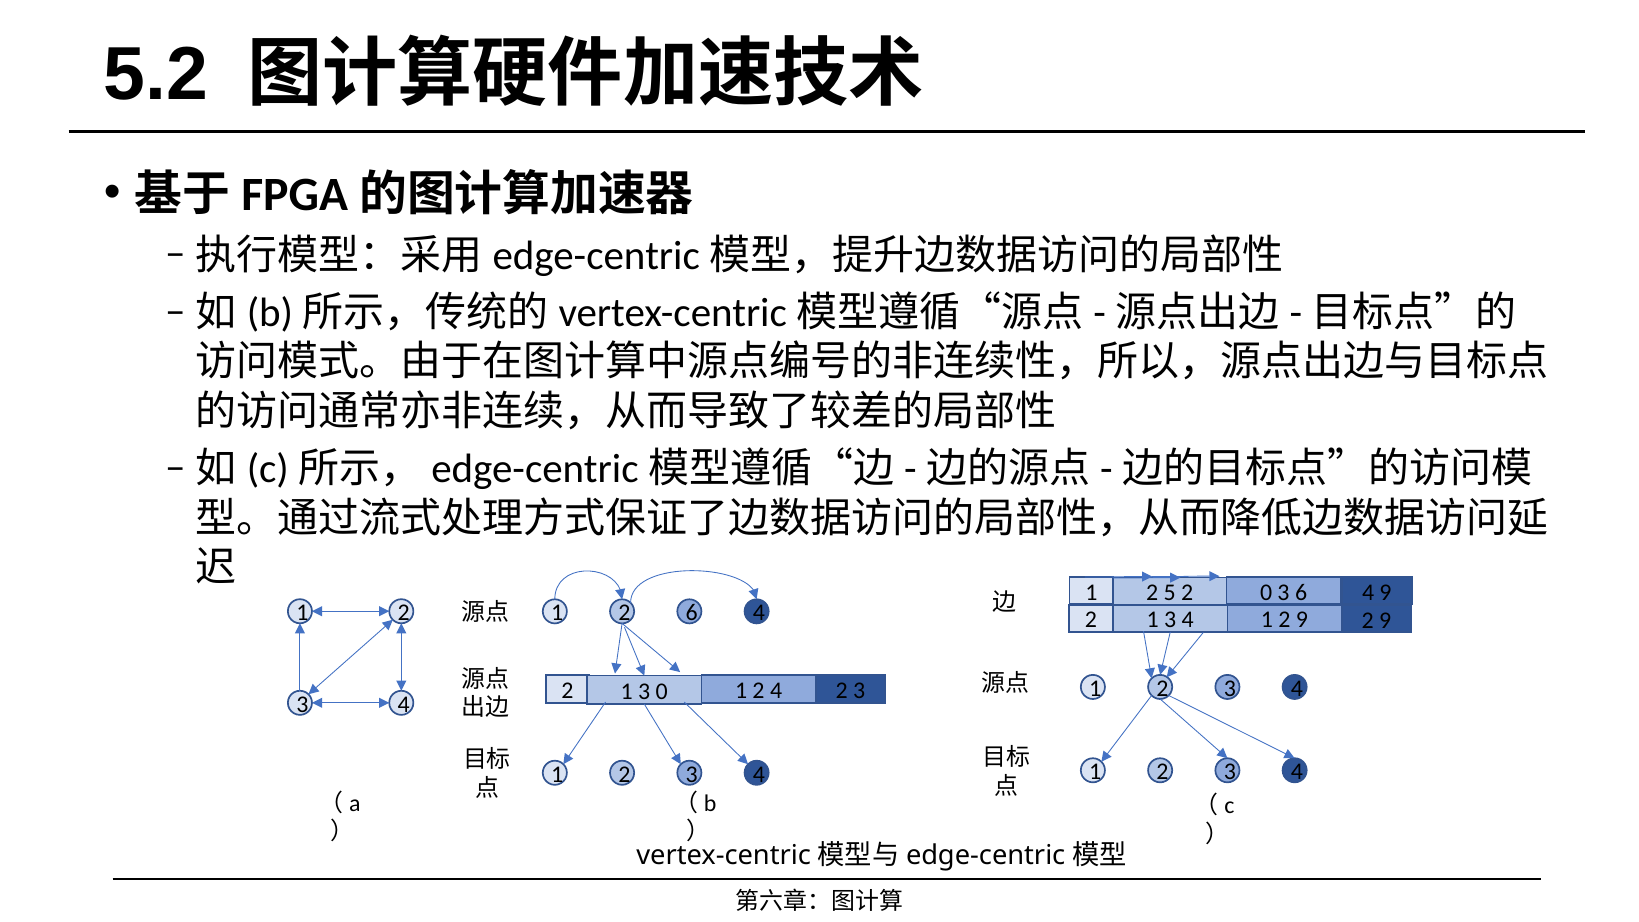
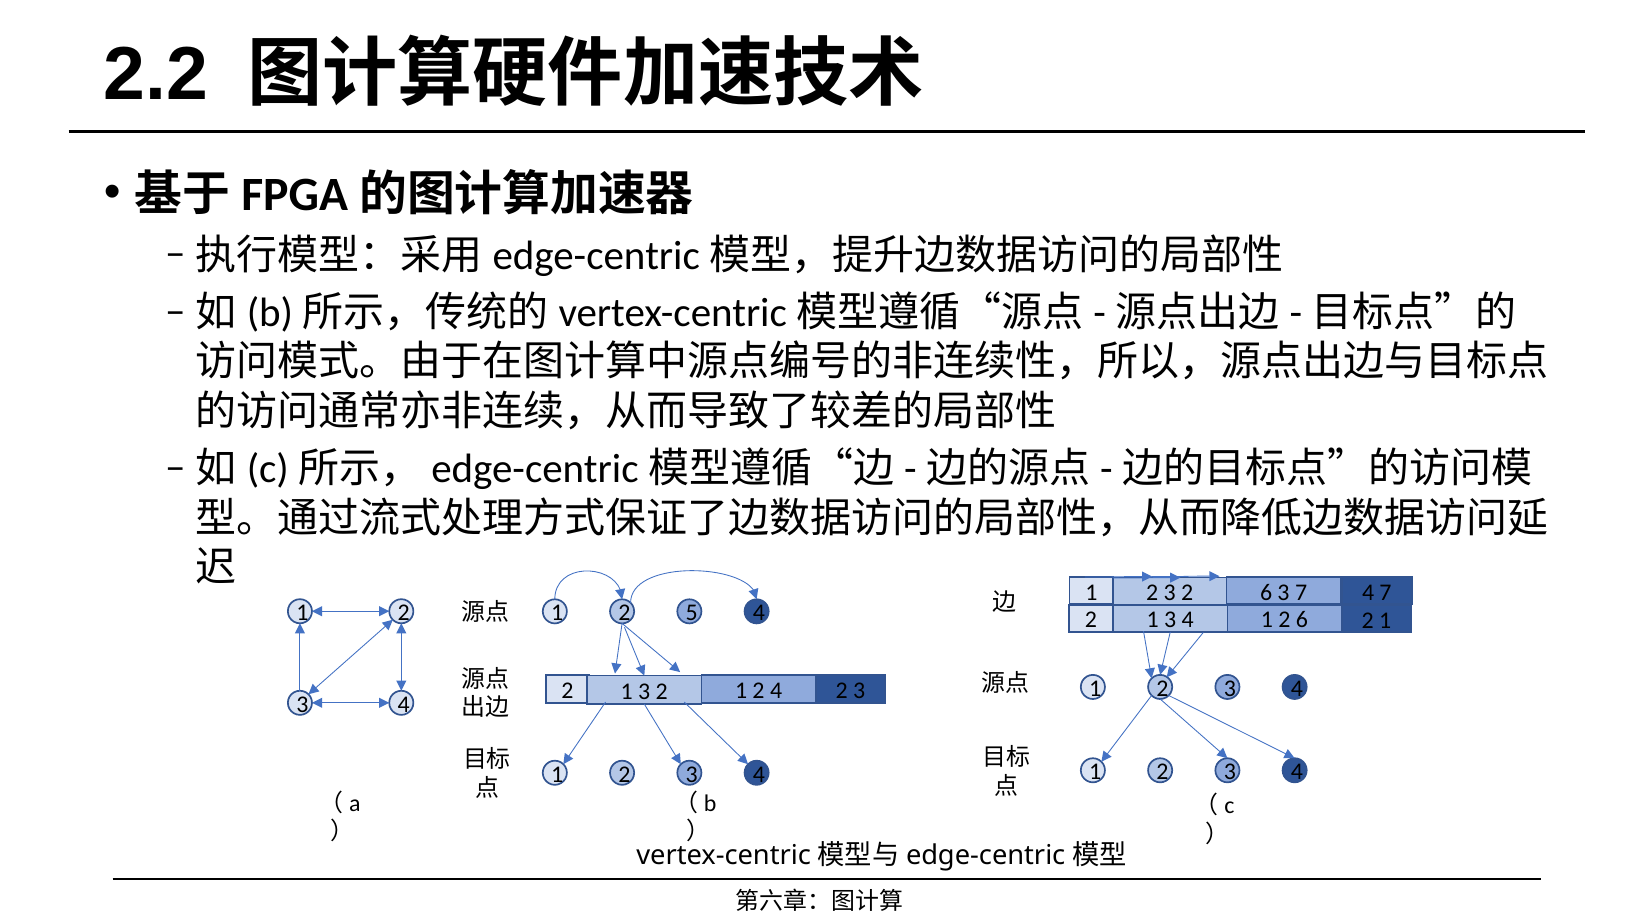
5.2: 5.2 -> 2.2
5 at (1170, 593): 5 -> 3
0 at (1266, 592): 0 -> 6
3 6: 6 -> 7
4 9: 9 -> 7
1 6: 6 -> 5
1 2 9: 9 -> 6
9 at (1385, 620): 9 -> 1
2 1 3 0: 0 -> 2
